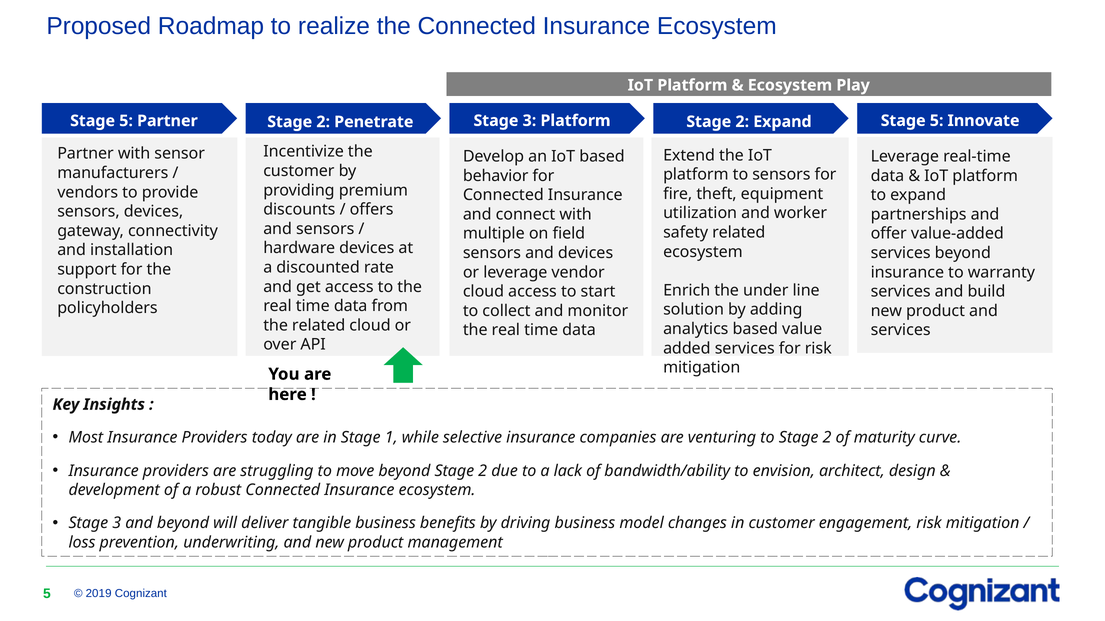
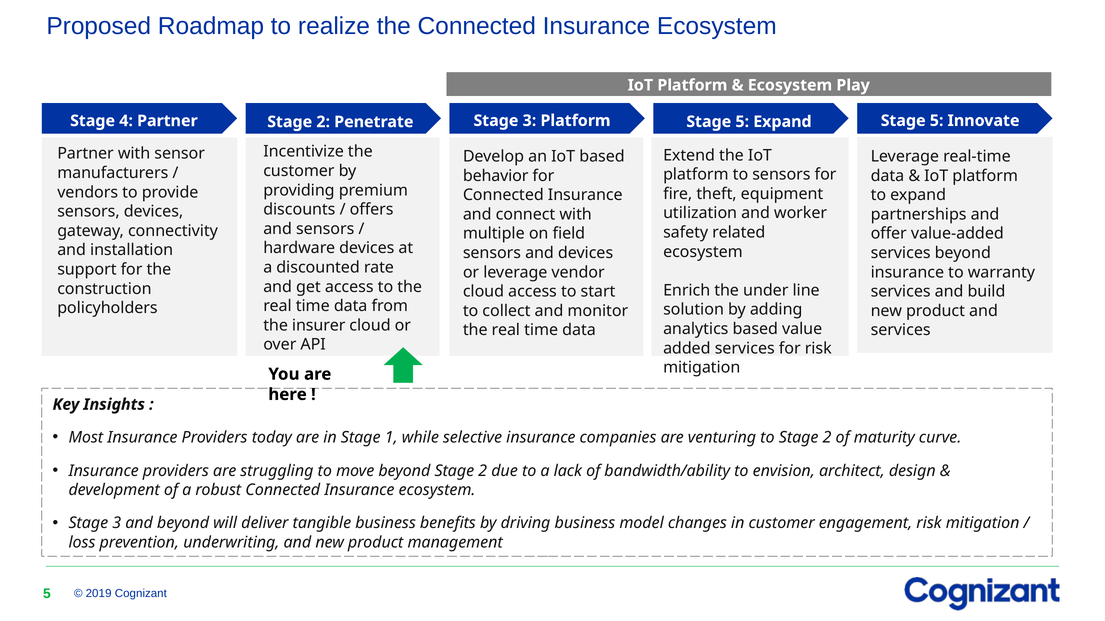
5 at (126, 121): 5 -> 4
Platform Stage 2: 2 -> 5
the related: related -> insurer
